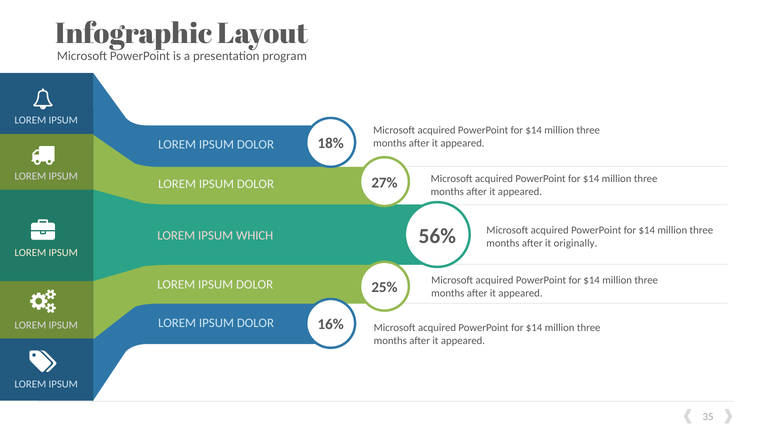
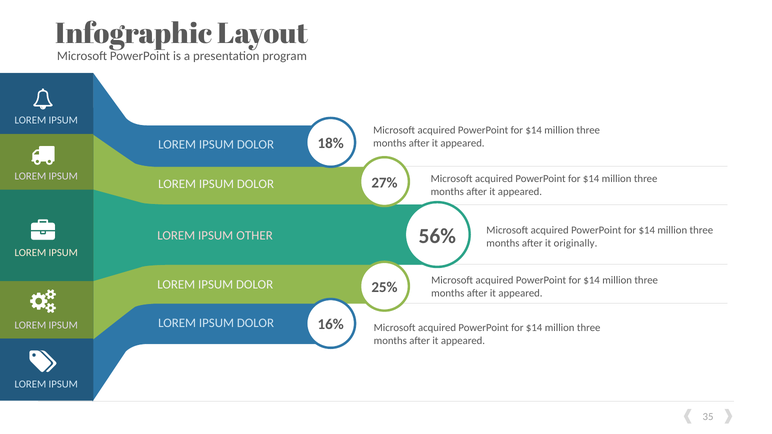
WHICH: WHICH -> OTHER
